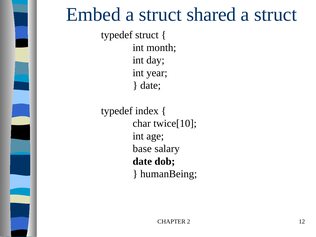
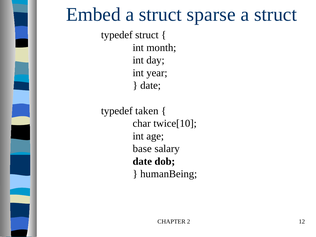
shared: shared -> sparse
index: index -> taken
